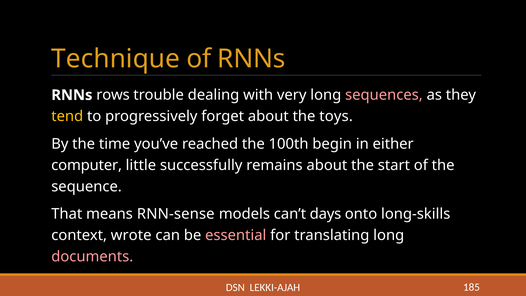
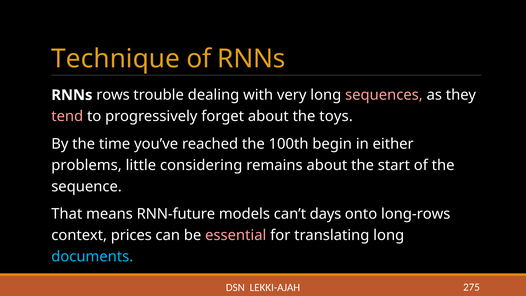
tend colour: yellow -> pink
computer: computer -> problems
successfully: successfully -> considering
RNN-sense: RNN-sense -> RNN-future
long-skills: long-skills -> long-rows
wrote: wrote -> prices
documents colour: pink -> light blue
185: 185 -> 275
